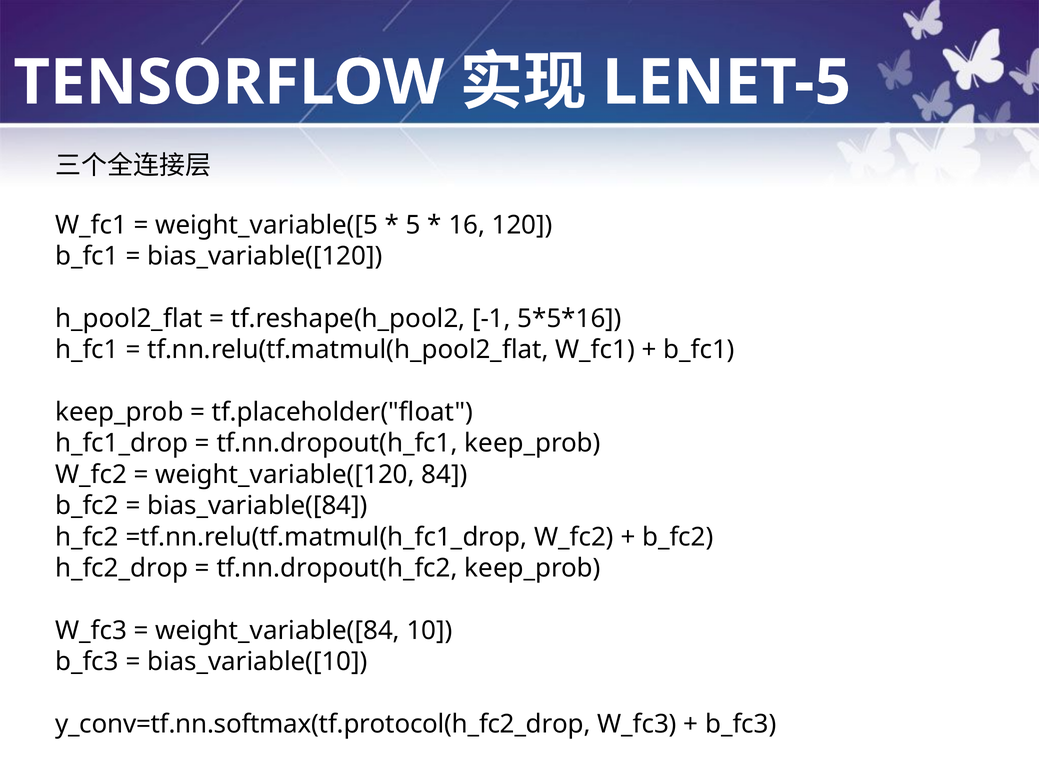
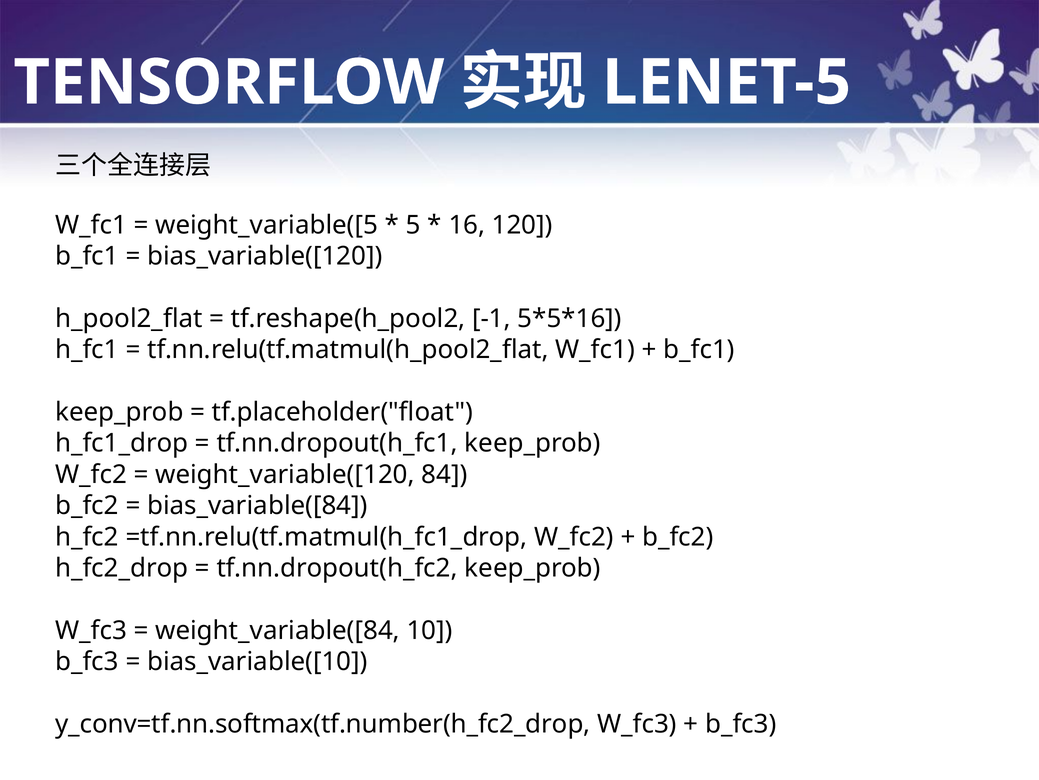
y_conv=tf.nn.softmax(tf.protocol(h_fc2_drop: y_conv=tf.nn.softmax(tf.protocol(h_fc2_drop -> y_conv=tf.nn.softmax(tf.number(h_fc2_drop
